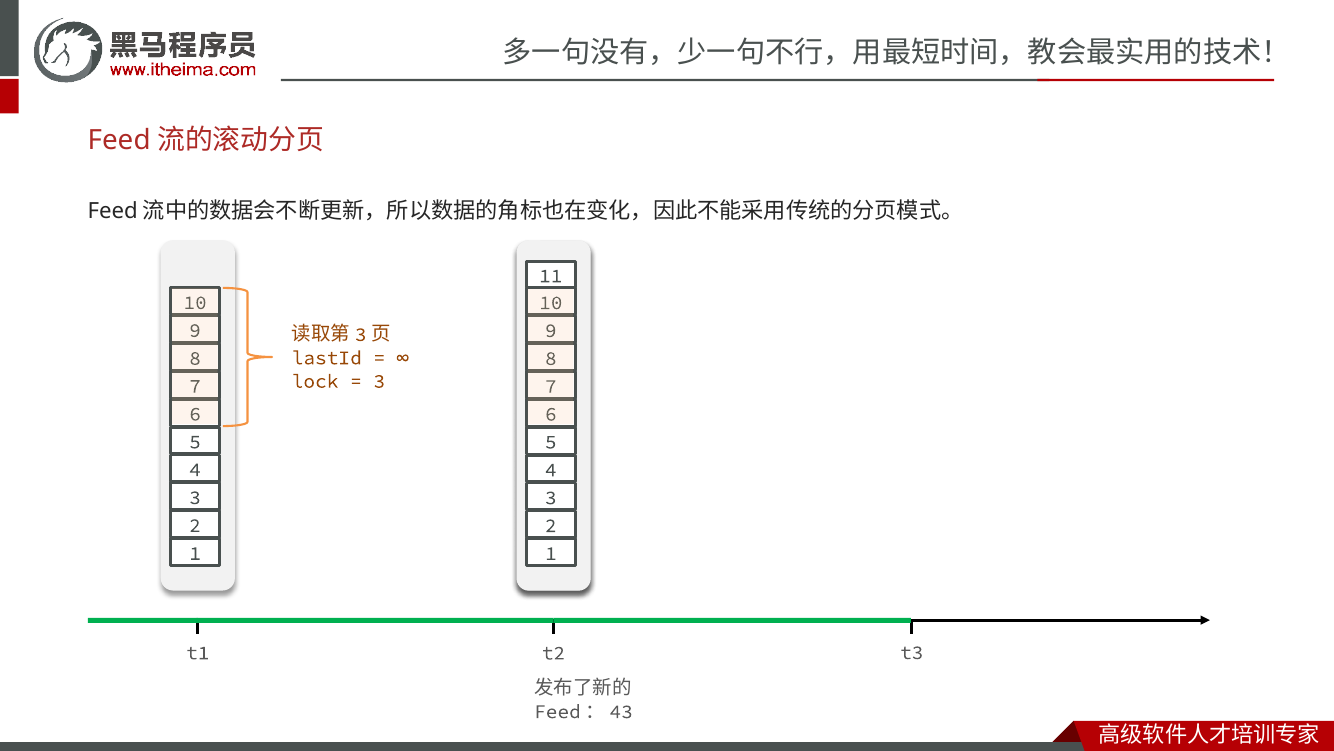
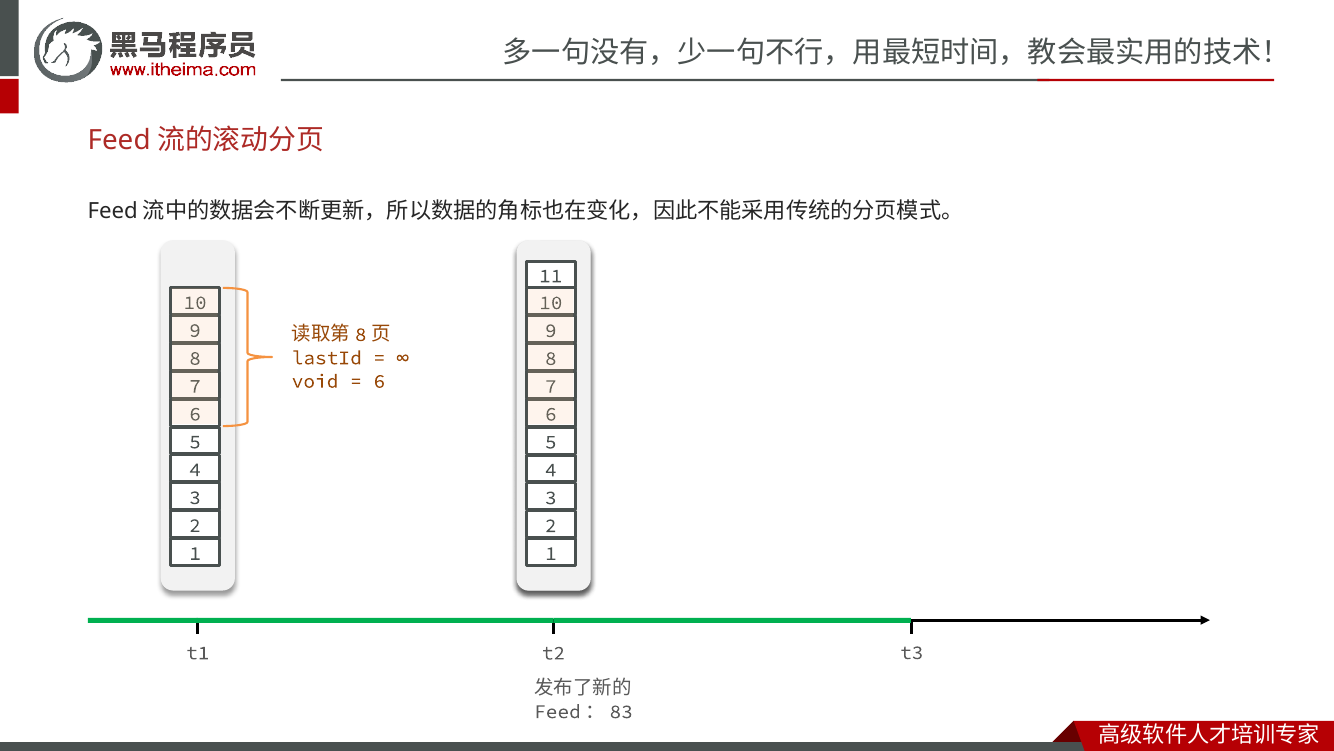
3 at (361, 334): 3 -> 8
lock: lock -> void
3 at (379, 381): 3 -> 6
43: 43 -> 83
